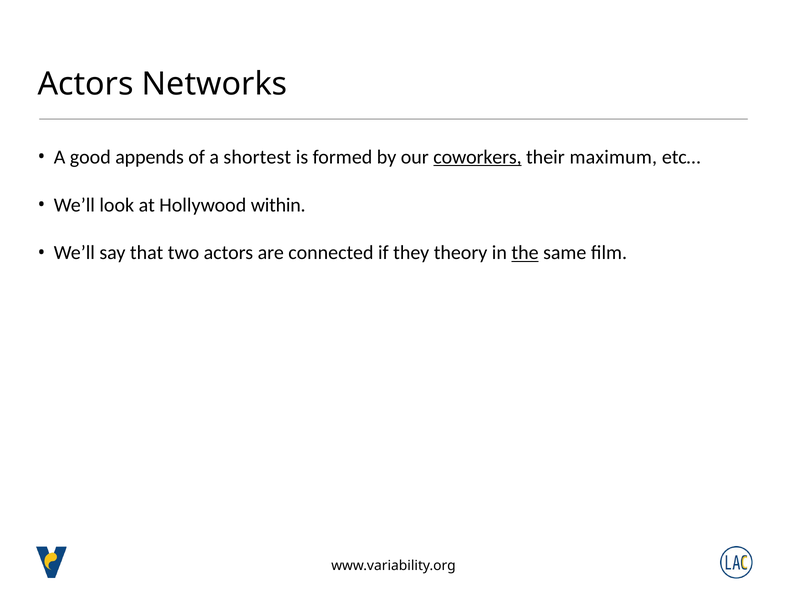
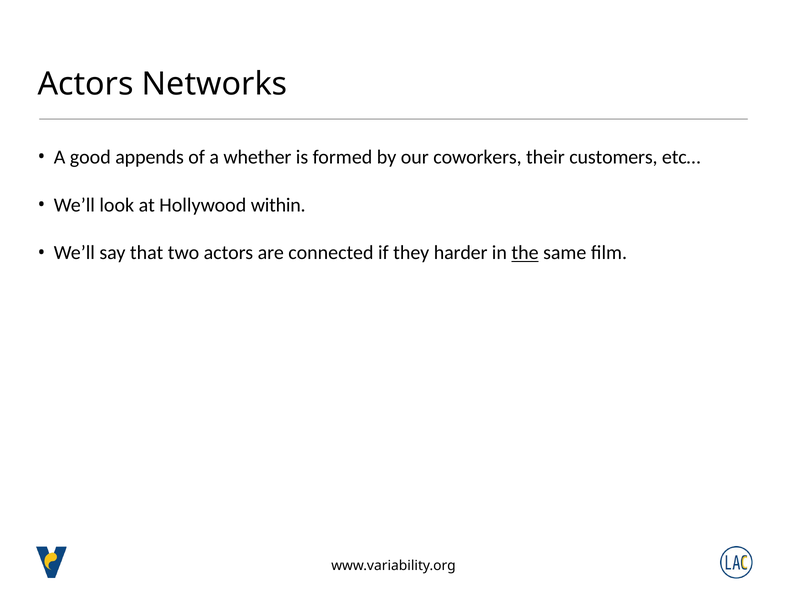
shortest: shortest -> whether
coworkers underline: present -> none
maximum: maximum -> customers
theory: theory -> harder
